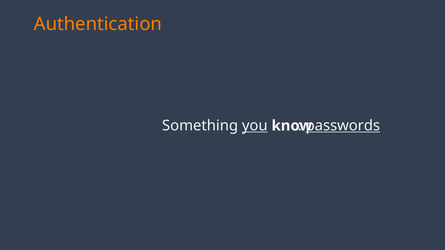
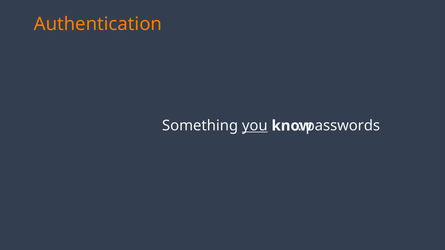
passwords underline: present -> none
